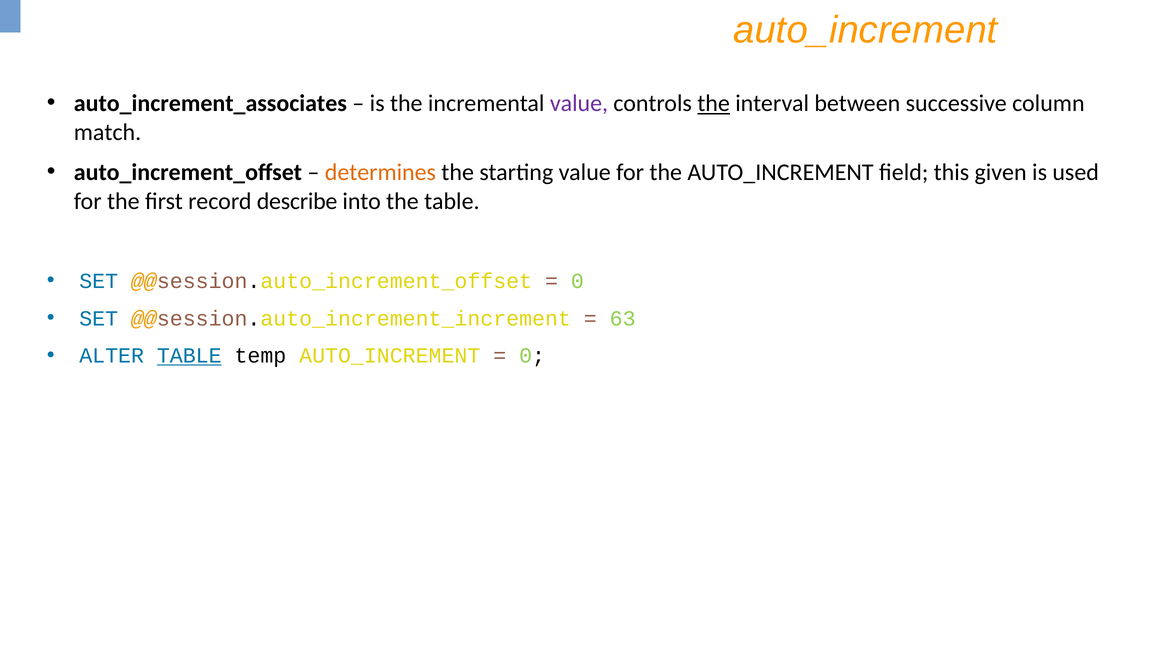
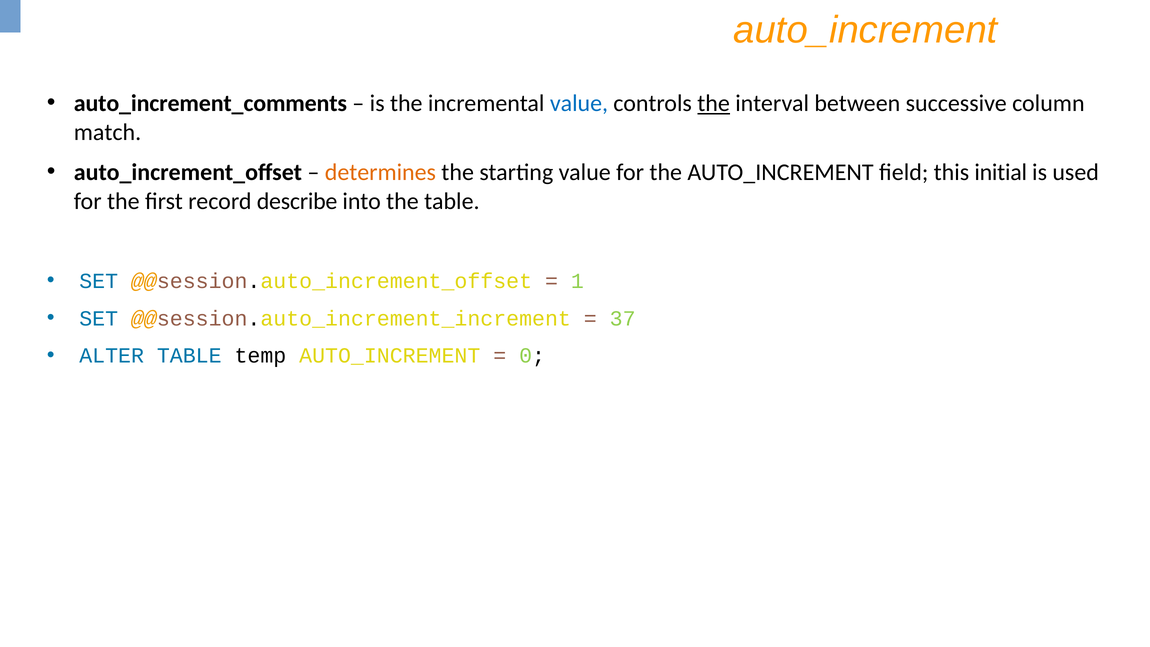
auto_increment_associates: auto_increment_associates -> auto_increment_comments
value at (579, 103) colour: purple -> blue
given: given -> initial
0 at (577, 281): 0 -> 1
63: 63 -> 37
TABLE at (189, 356) underline: present -> none
